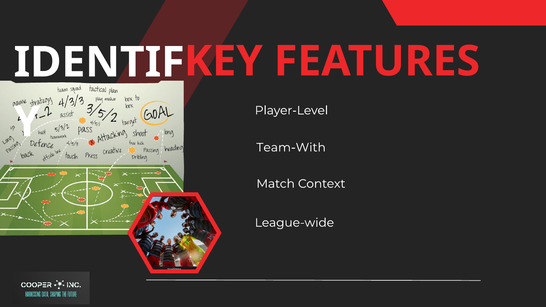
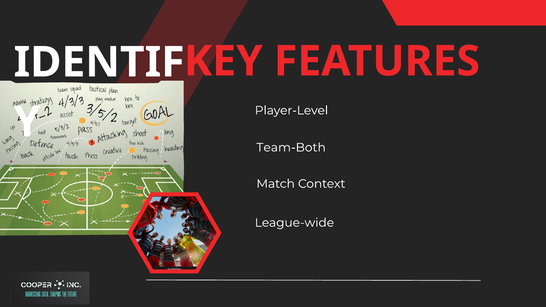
Team-With: Team-With -> Team-Both
